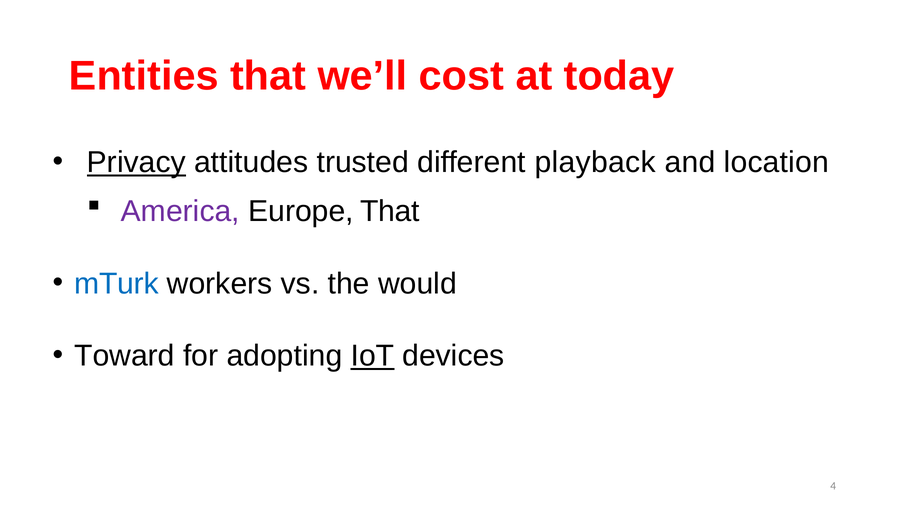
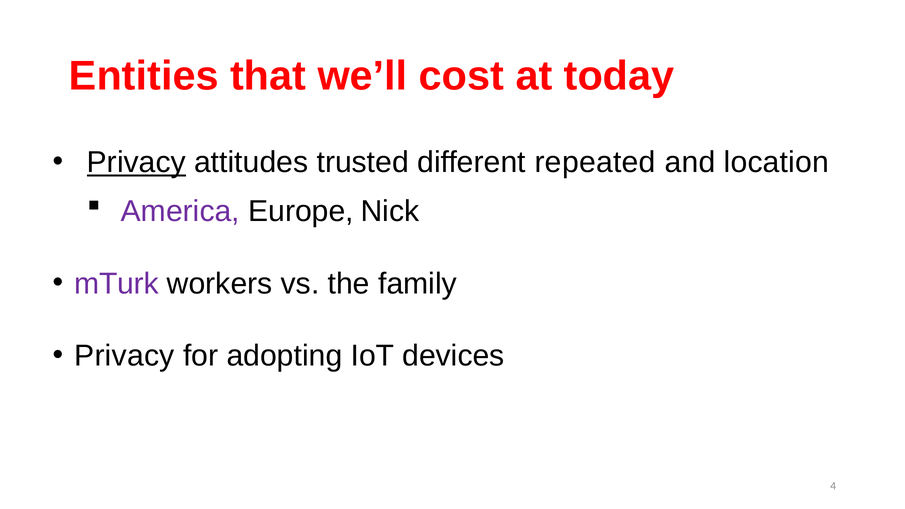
playback: playback -> repeated
Europe That: That -> Nick
mTurk colour: blue -> purple
would: would -> family
Toward at (124, 356): Toward -> Privacy
IoT underline: present -> none
